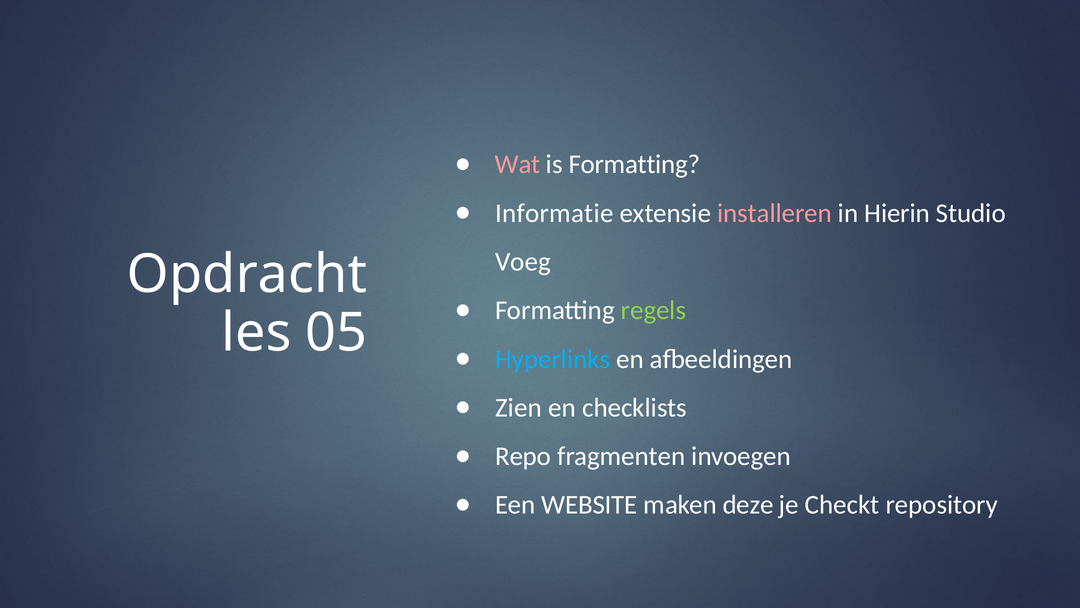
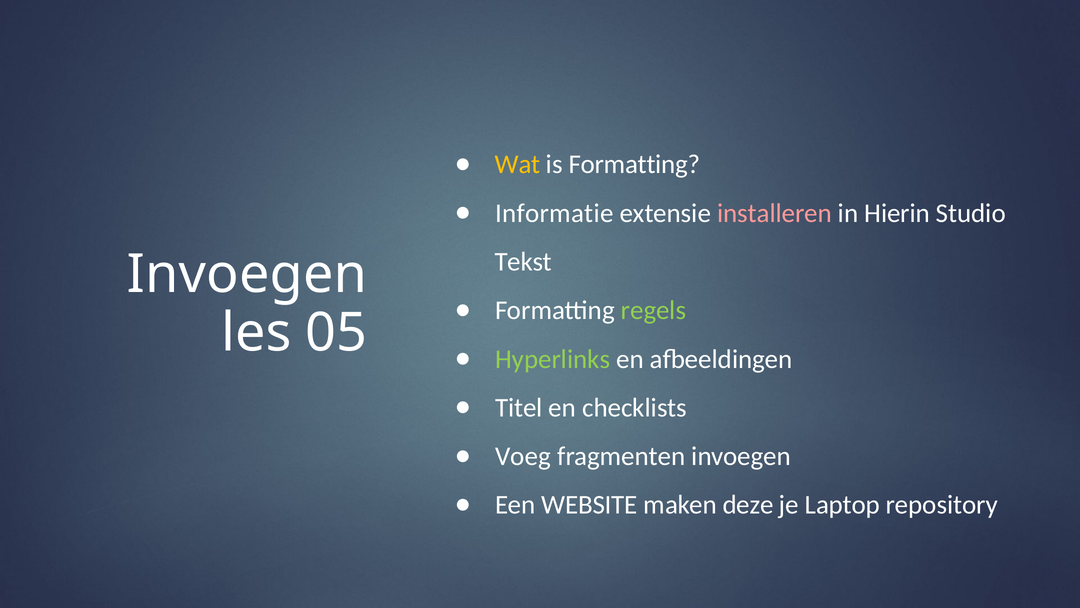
Wat colour: pink -> yellow
Voeg: Voeg -> Tekst
Opdracht at (247, 274): Opdracht -> Invoegen
Hyperlinks colour: light blue -> light green
Zien: Zien -> Titel
Repo: Repo -> Voeg
Checkt: Checkt -> Laptop
